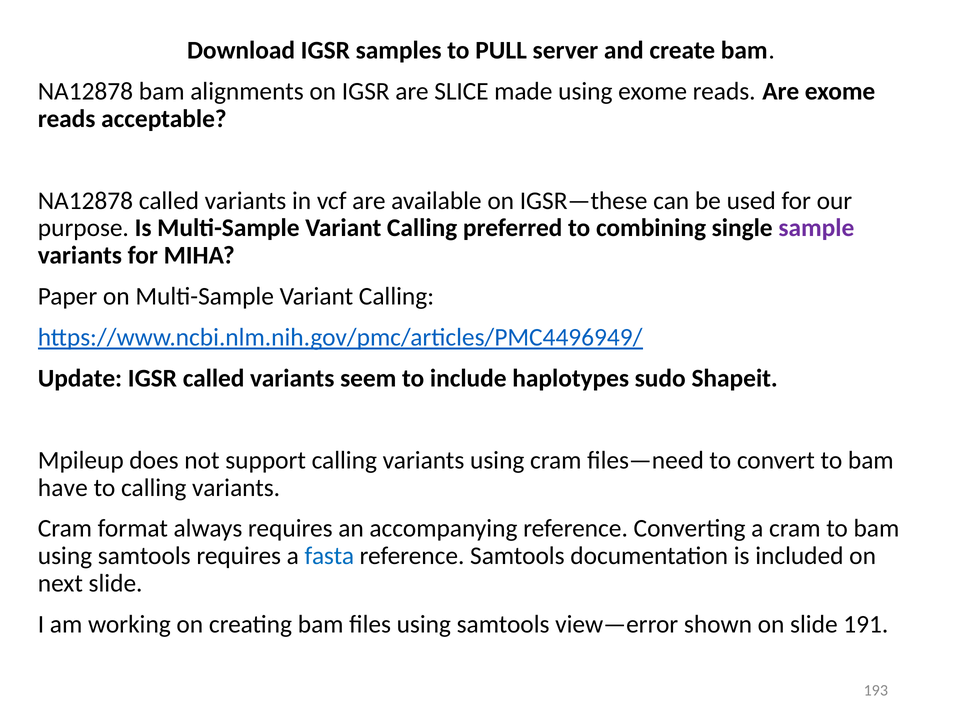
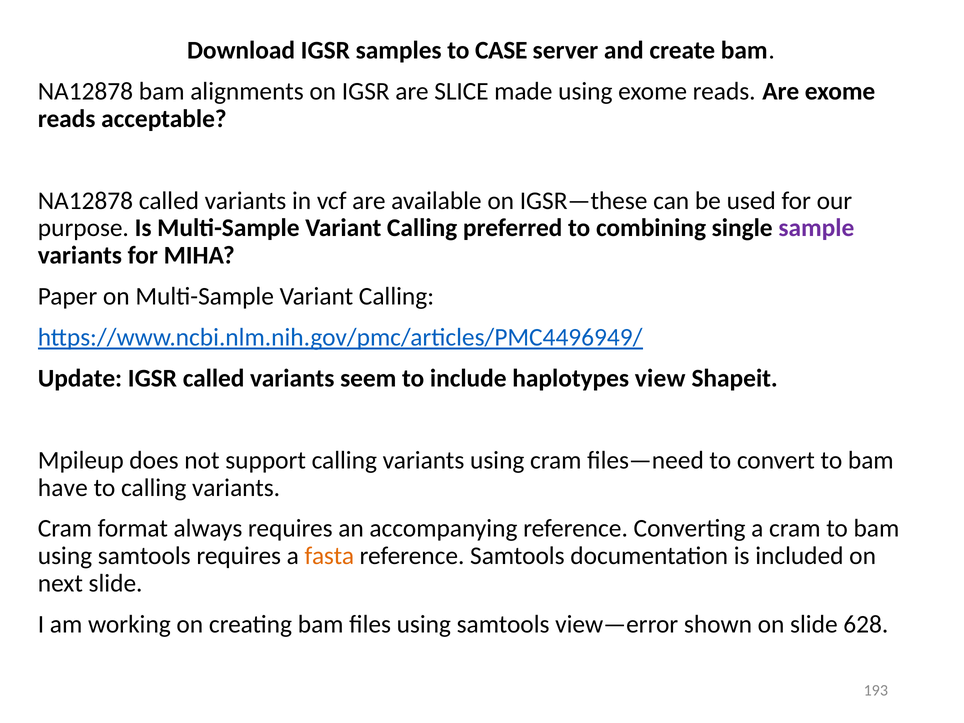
PULL: PULL -> CASE
sudo: sudo -> view
fasta colour: blue -> orange
191: 191 -> 628
